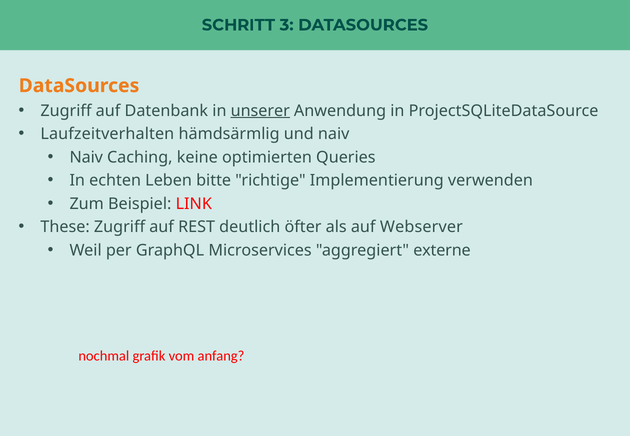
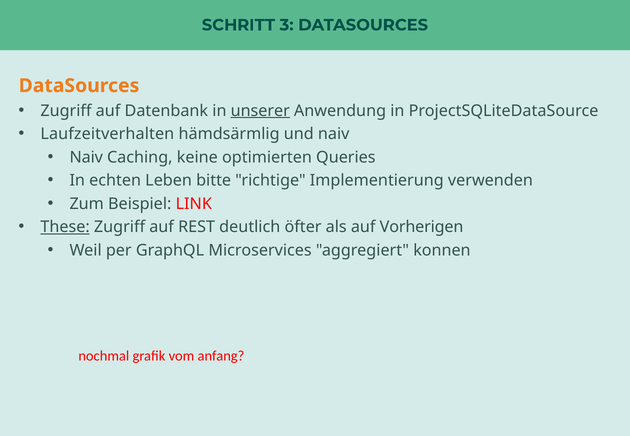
These underline: none -> present
Webserver: Webserver -> Vorherigen
externe: externe -> konnen
